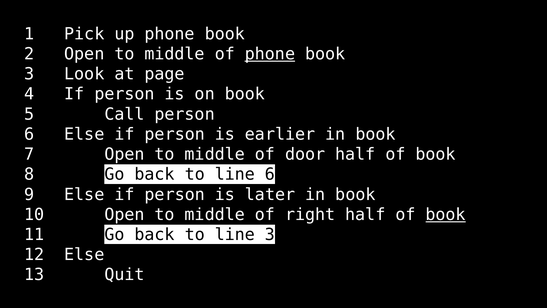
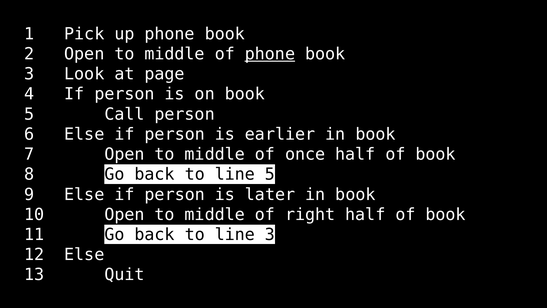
door: door -> once
line 6: 6 -> 5
book at (446, 214) underline: present -> none
